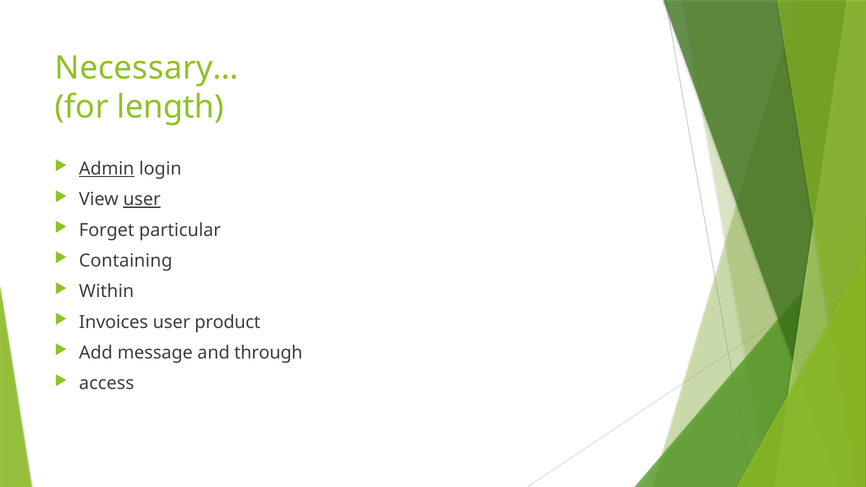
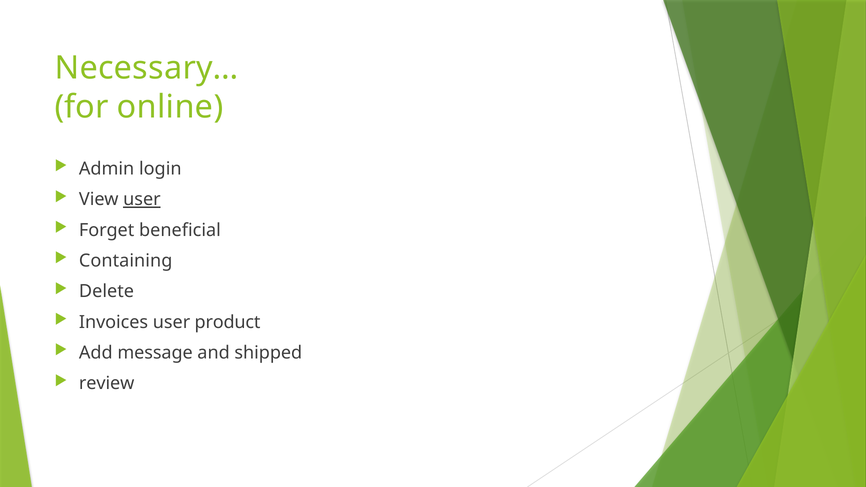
length: length -> online
Admin underline: present -> none
particular: particular -> beneficial
Within: Within -> Delete
through: through -> shipped
access: access -> review
